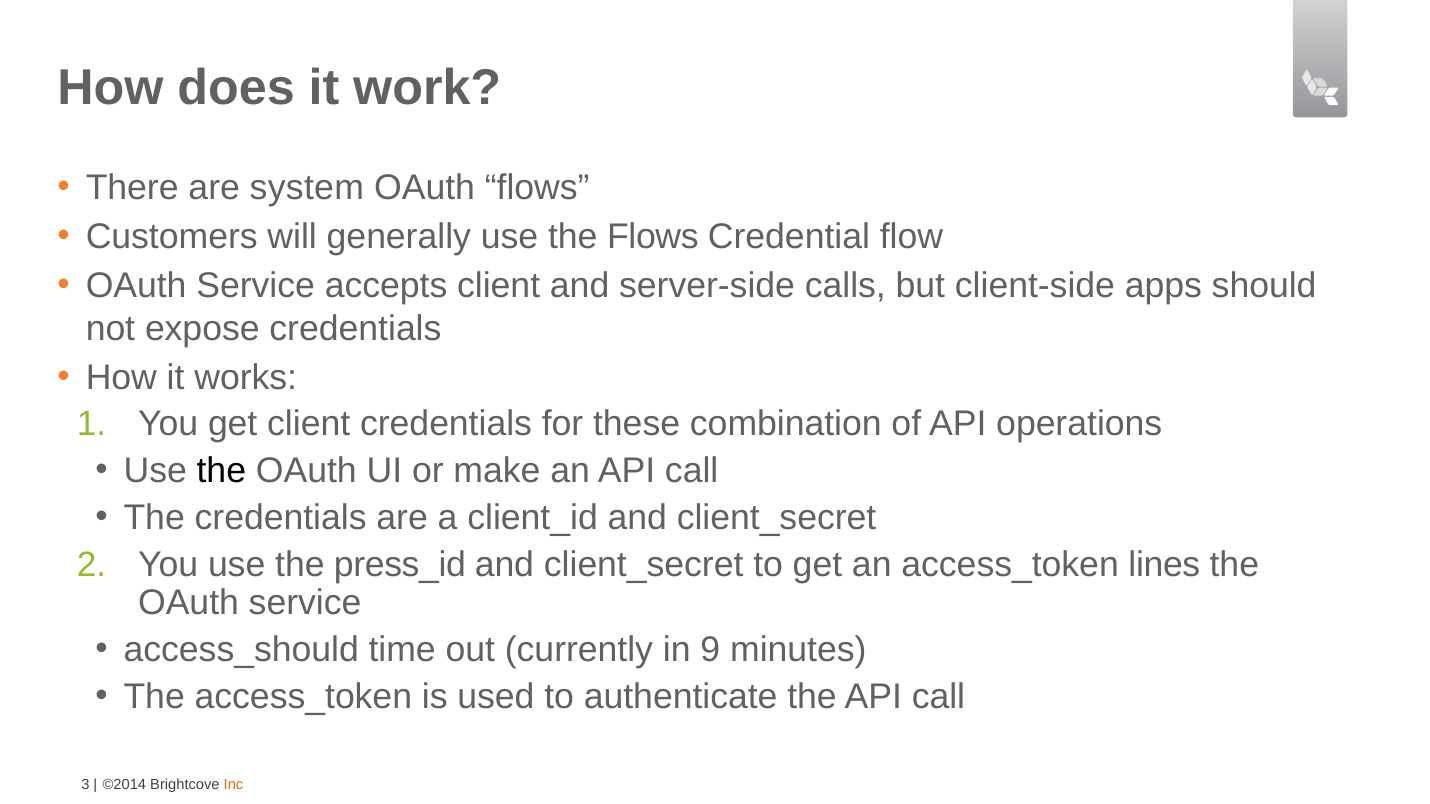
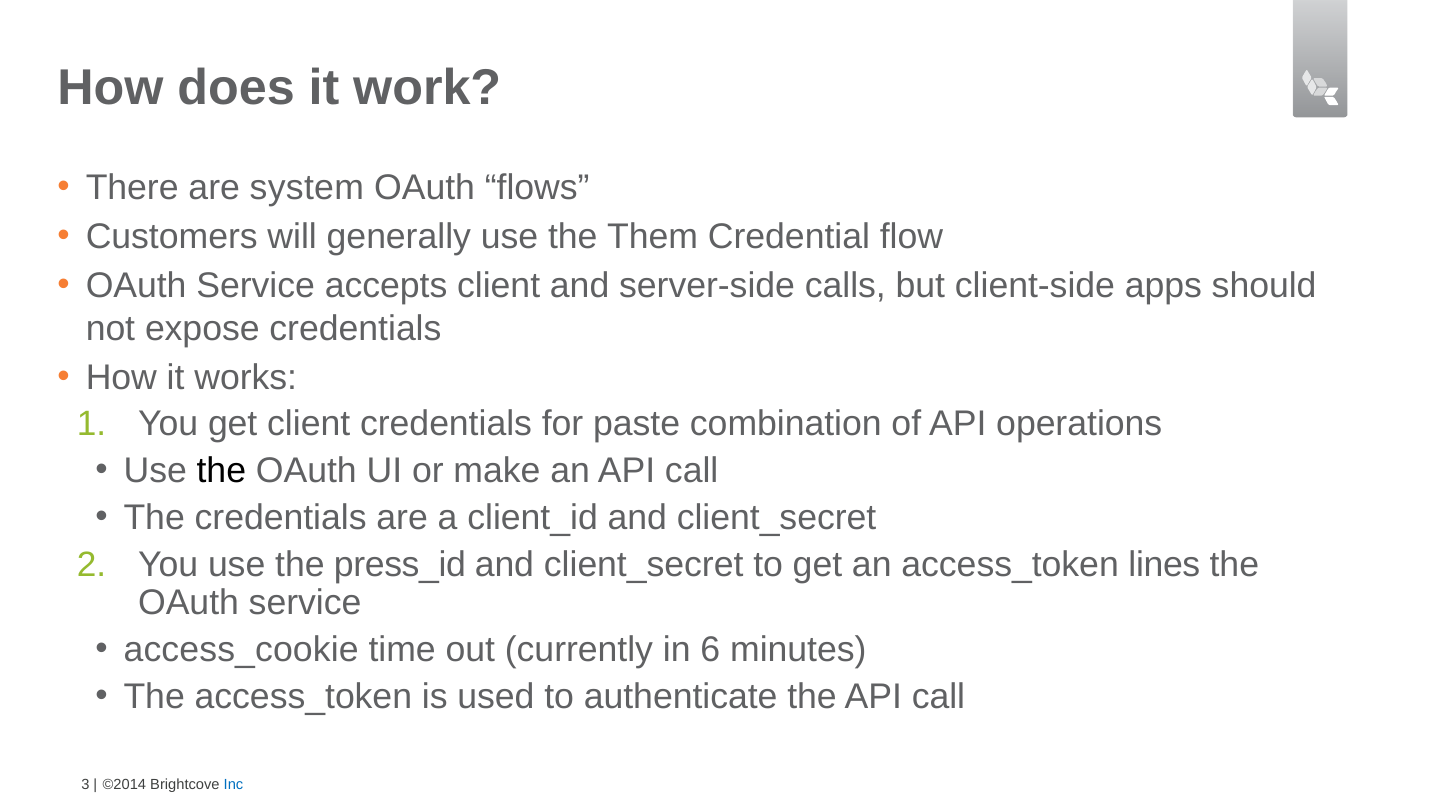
the Flows: Flows -> Them
these: these -> paste
access_should: access_should -> access_cookie
9: 9 -> 6
Inc colour: orange -> blue
